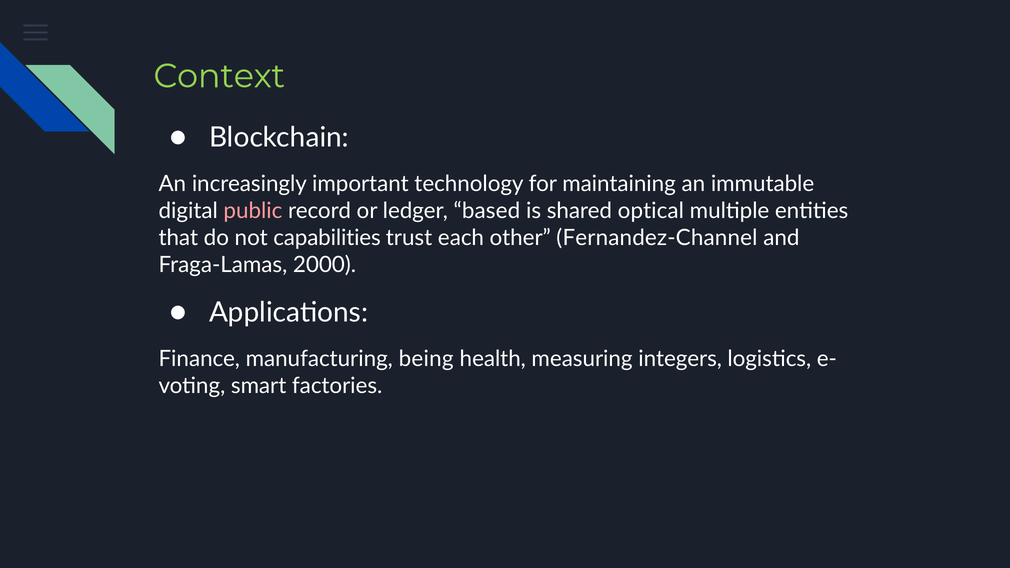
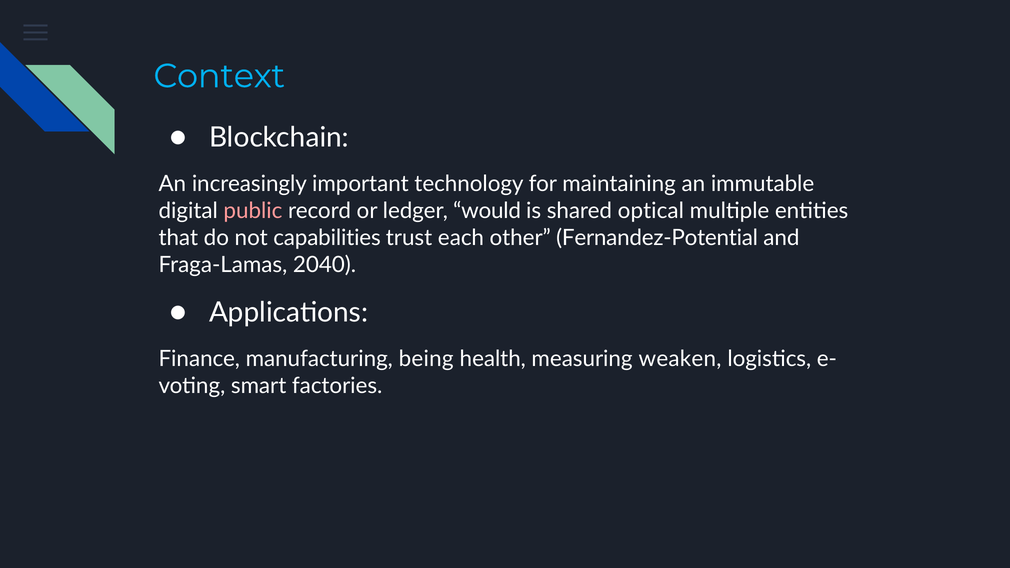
Context colour: light green -> light blue
based: based -> would
Fernandez-Channel: Fernandez-Channel -> Fernandez-Potential
2000: 2000 -> 2040
integers: integers -> weaken
